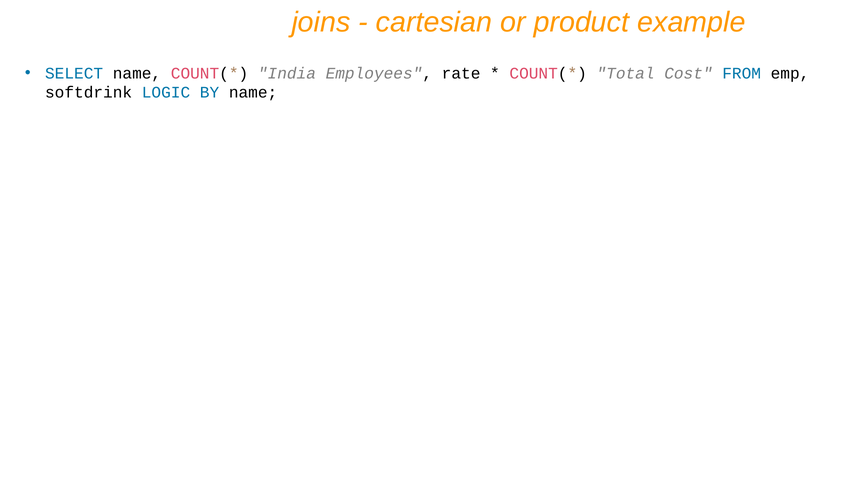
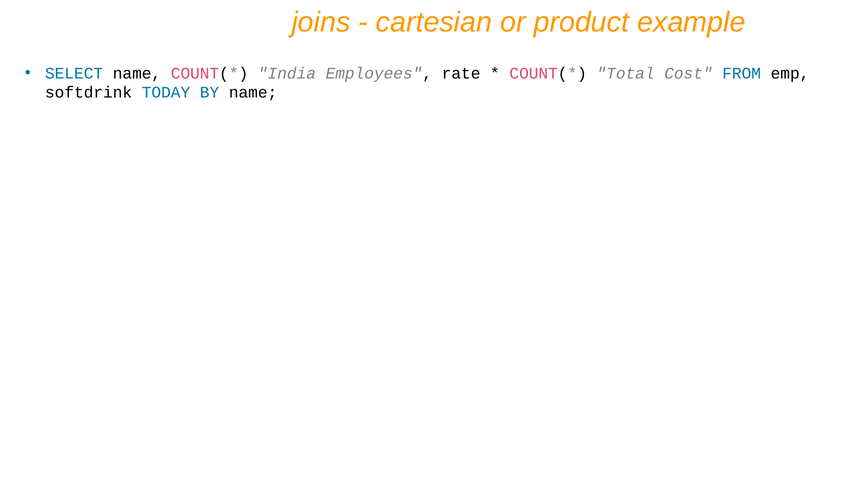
LOGIC: LOGIC -> TODAY
